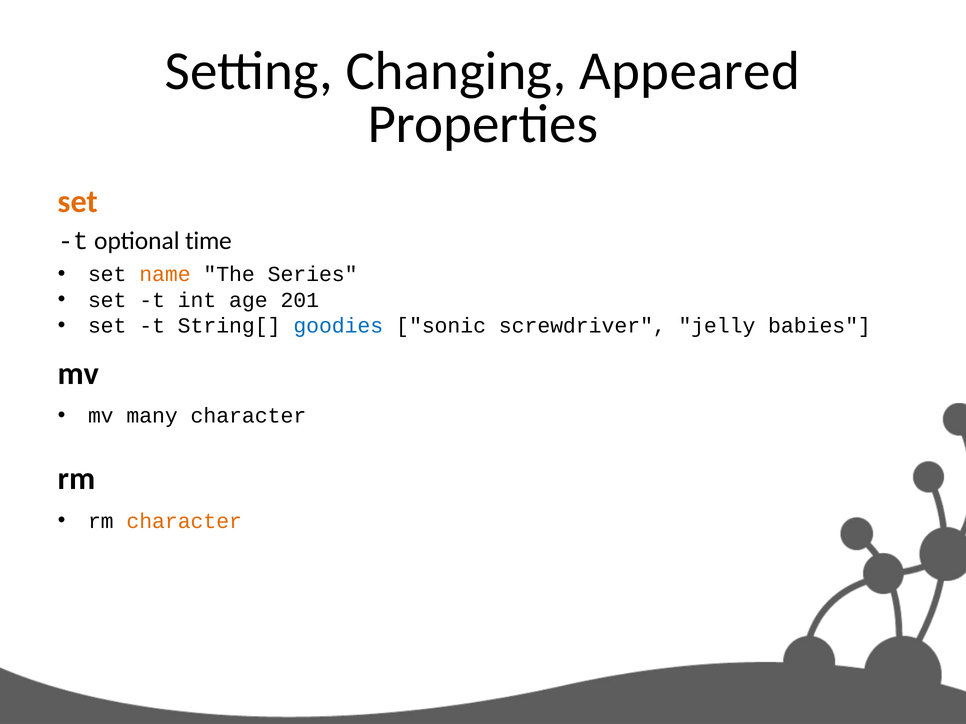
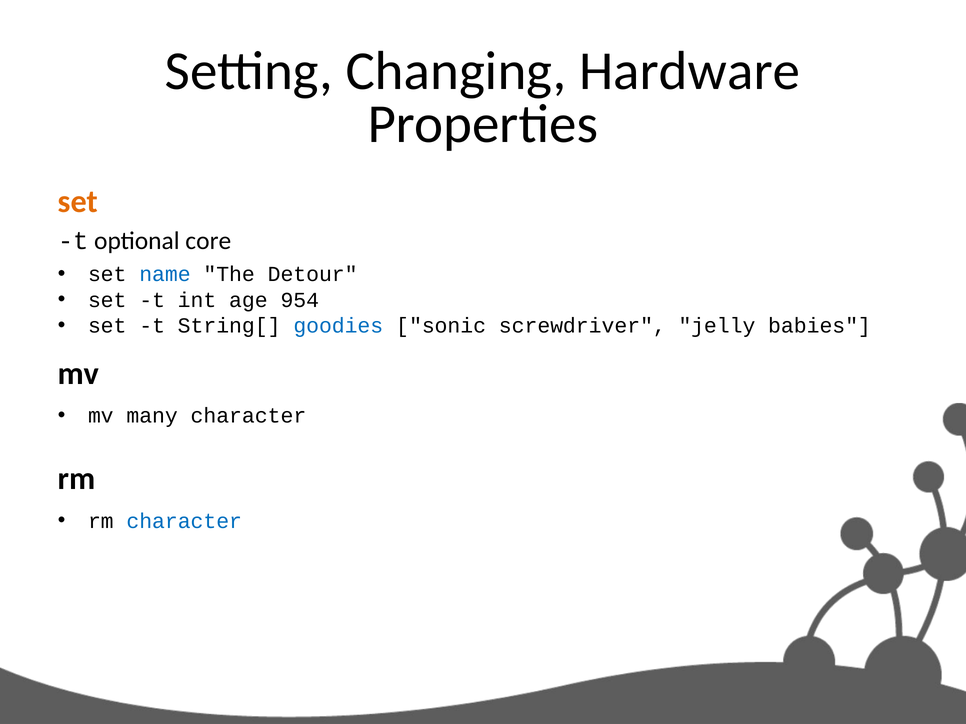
Appeared: Appeared -> Hardware
time: time -> core
name colour: orange -> blue
Series: Series -> Detour
201: 201 -> 954
character at (184, 521) colour: orange -> blue
